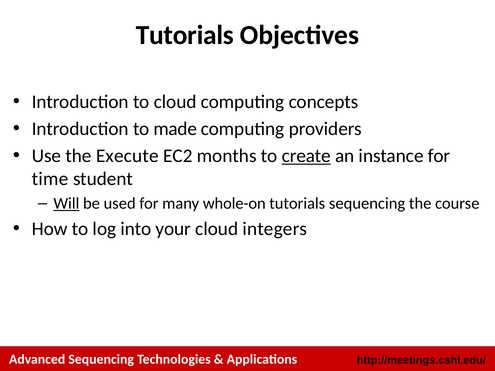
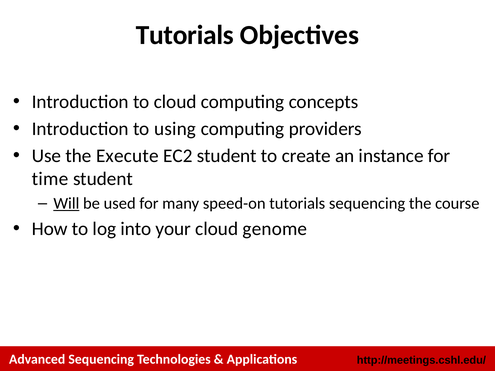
made: made -> using
EC2 months: months -> student
create underline: present -> none
whole-on: whole-on -> speed-on
integers: integers -> genome
